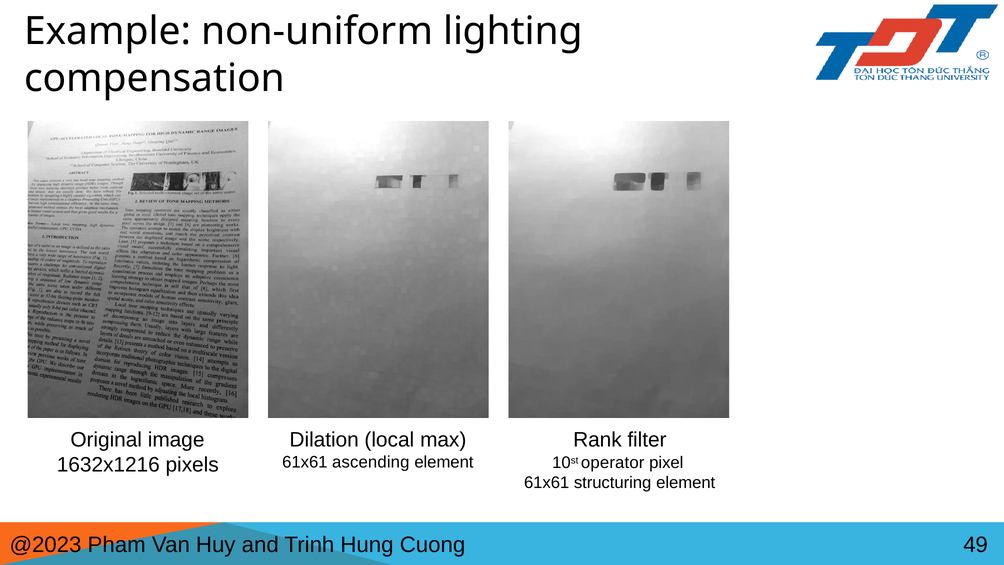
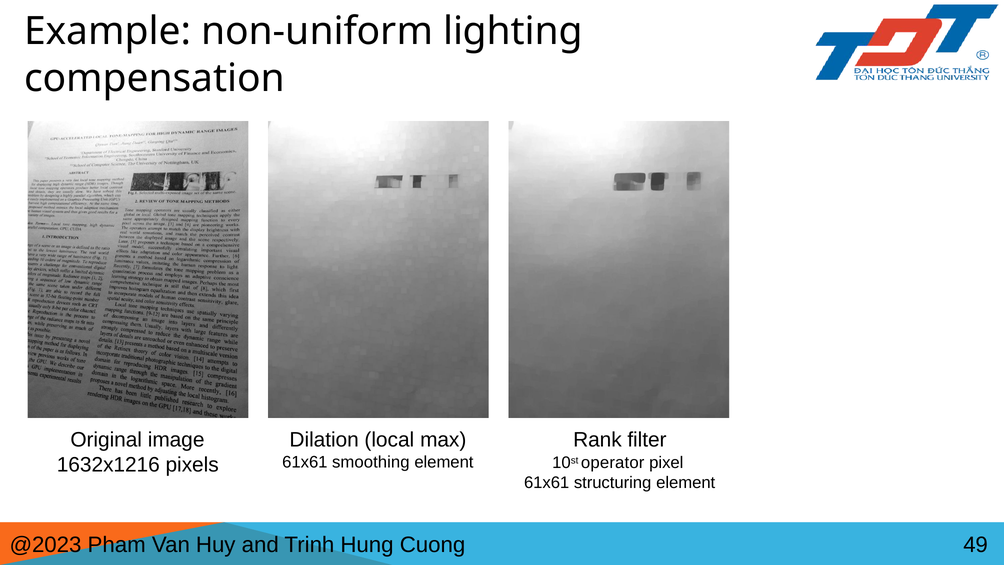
ascending: ascending -> smoothing
